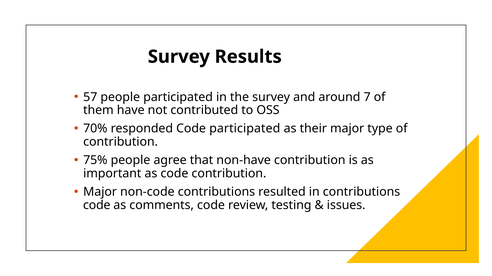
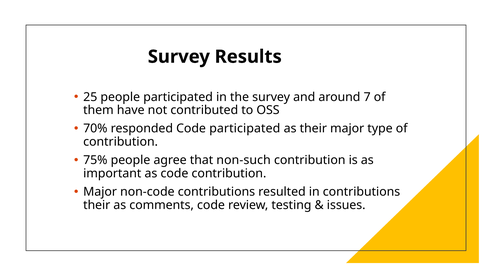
57: 57 -> 25
non-have: non-have -> non-such
code at (97, 206): code -> their
